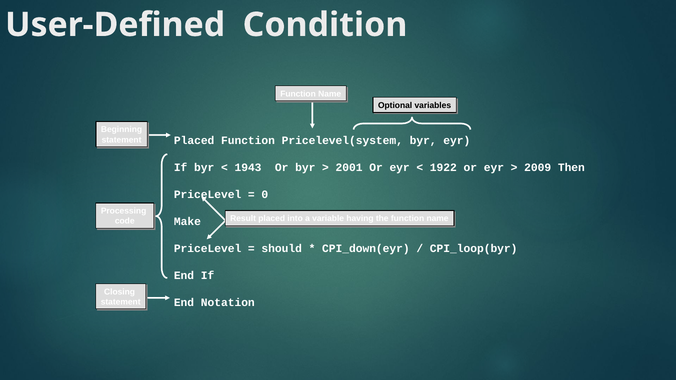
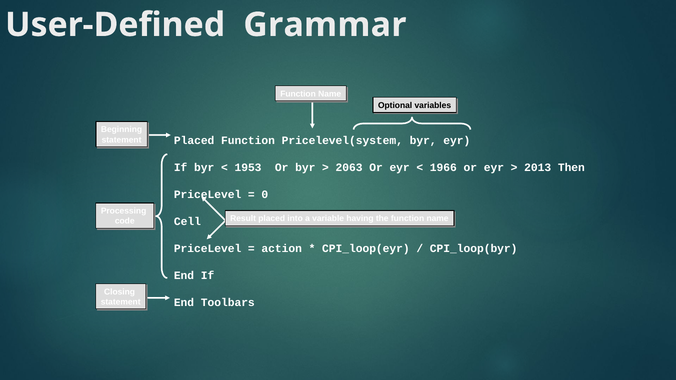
Condition: Condition -> Grammar
1943: 1943 -> 1953
2001: 2001 -> 2063
1922: 1922 -> 1966
2009: 2009 -> 2013
Make: Make -> Cell
should: should -> action
CPI_down(eyr: CPI_down(eyr -> CPI_loop(eyr
Notation: Notation -> Toolbars
